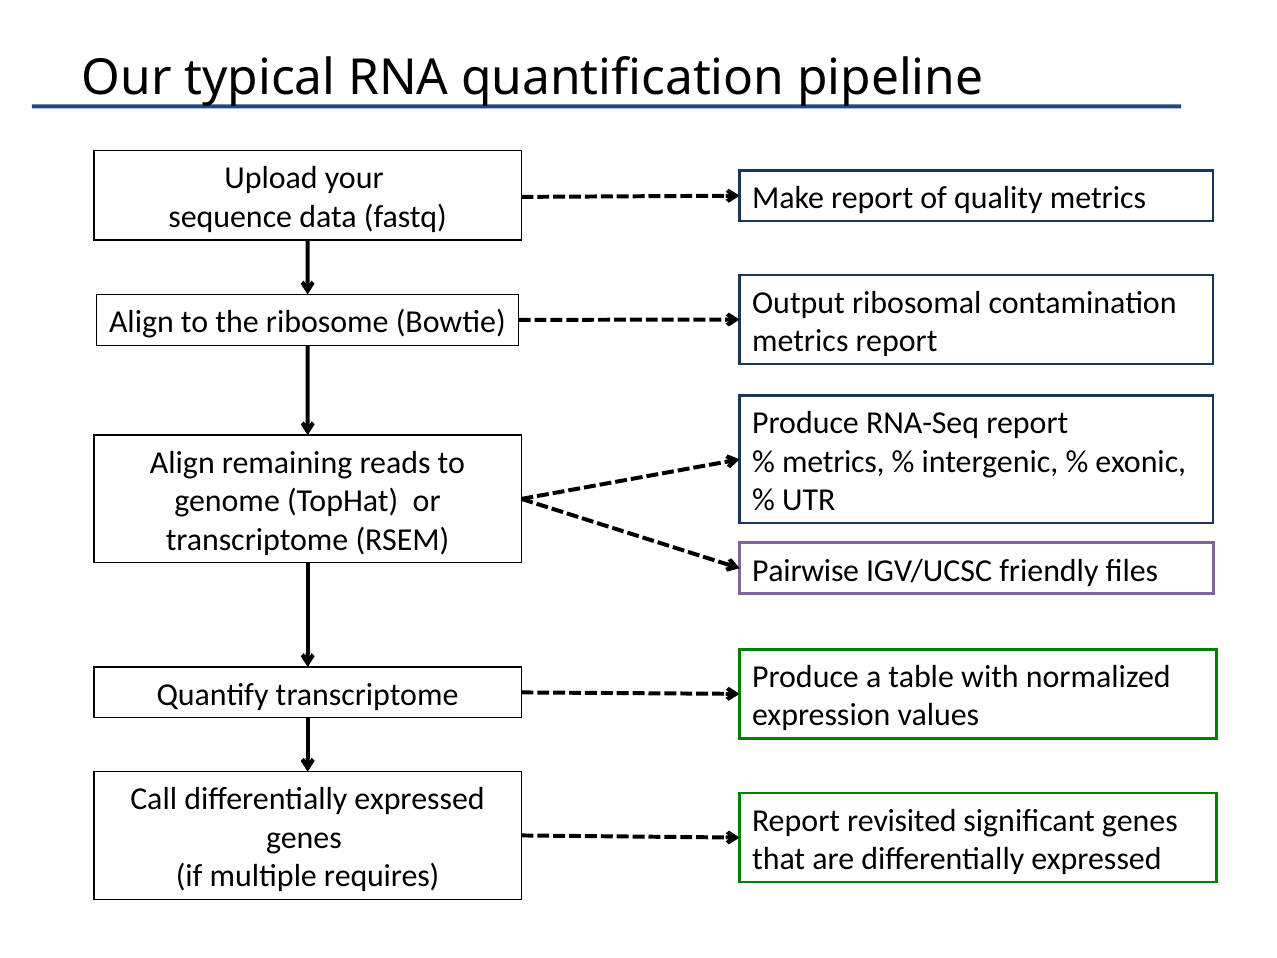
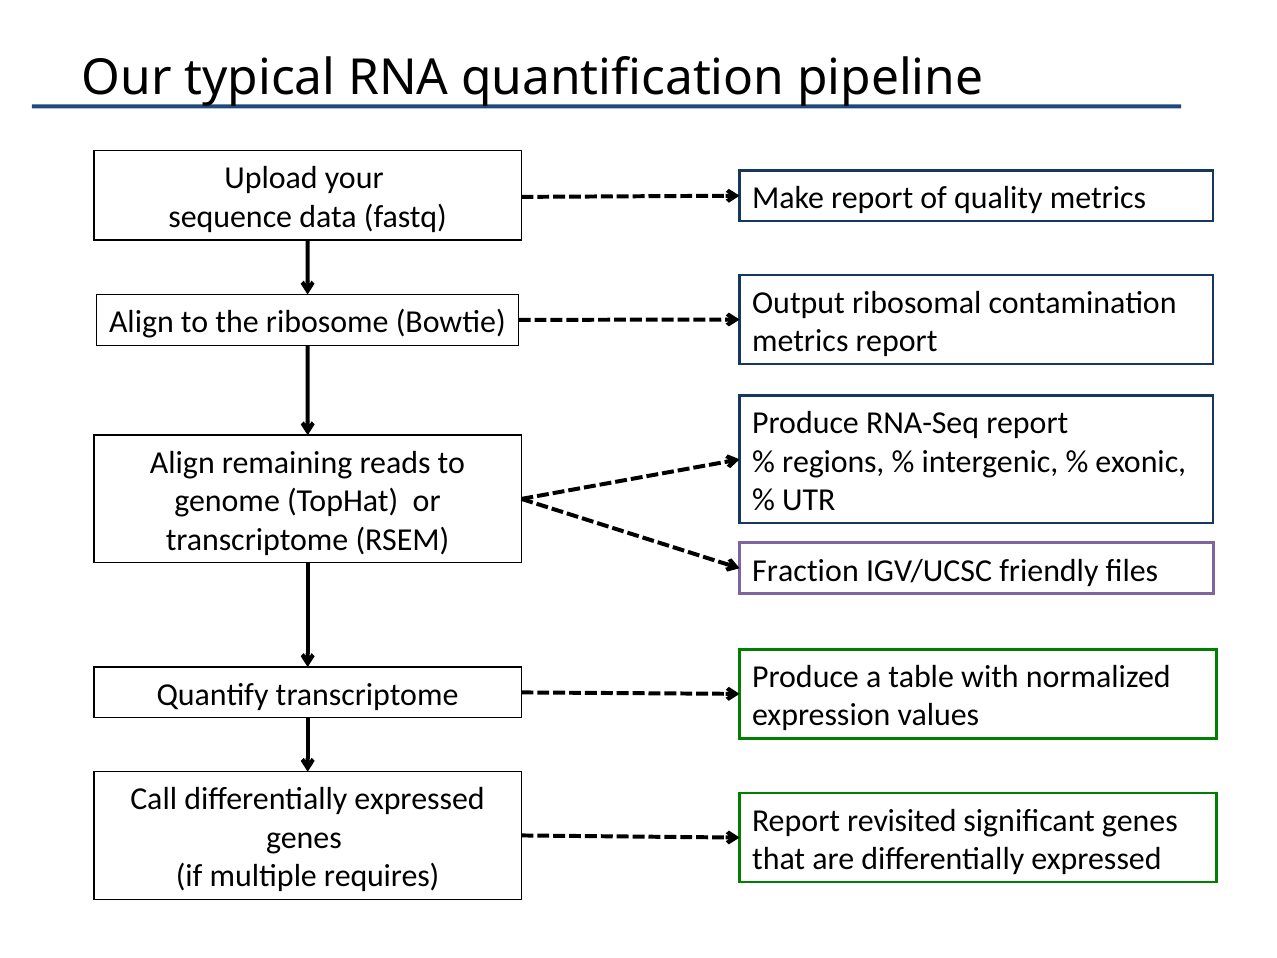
metrics at (833, 461): metrics -> regions
Pairwise: Pairwise -> Fraction
